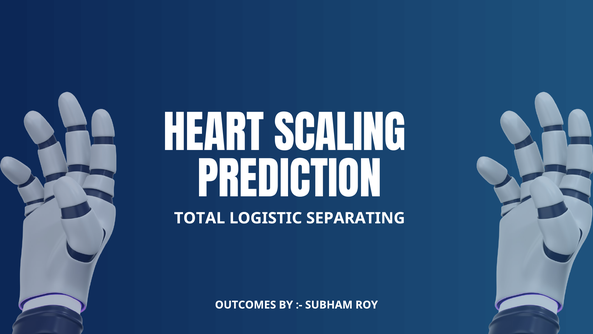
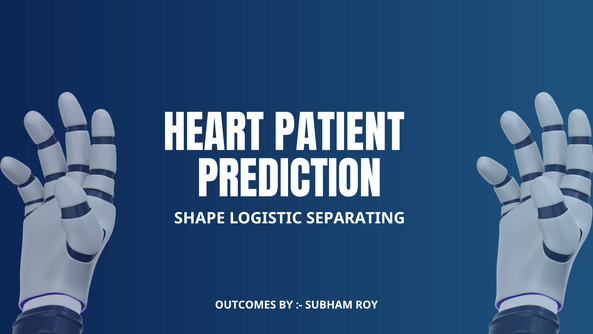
SCALING: SCALING -> PATIENT
TOTAL: TOTAL -> SHAPE
